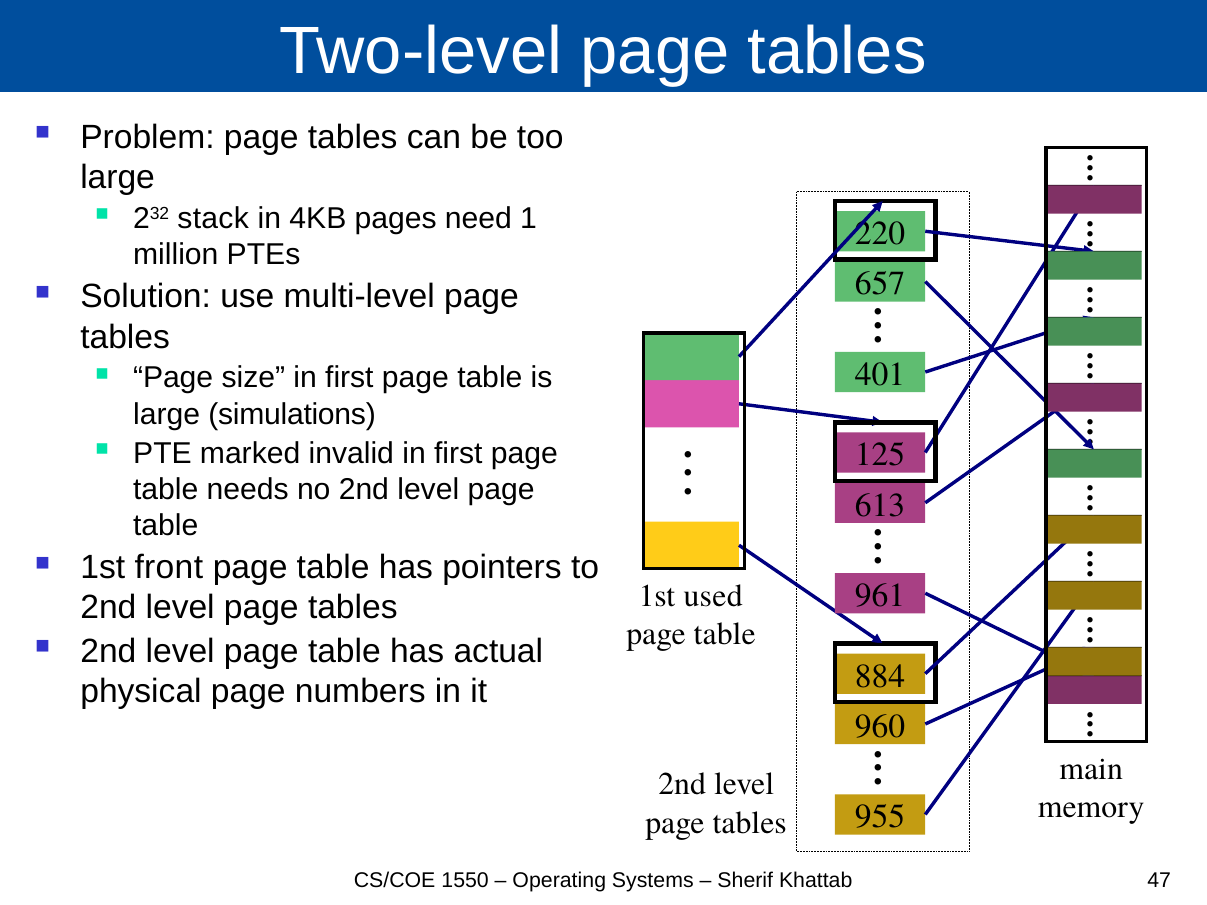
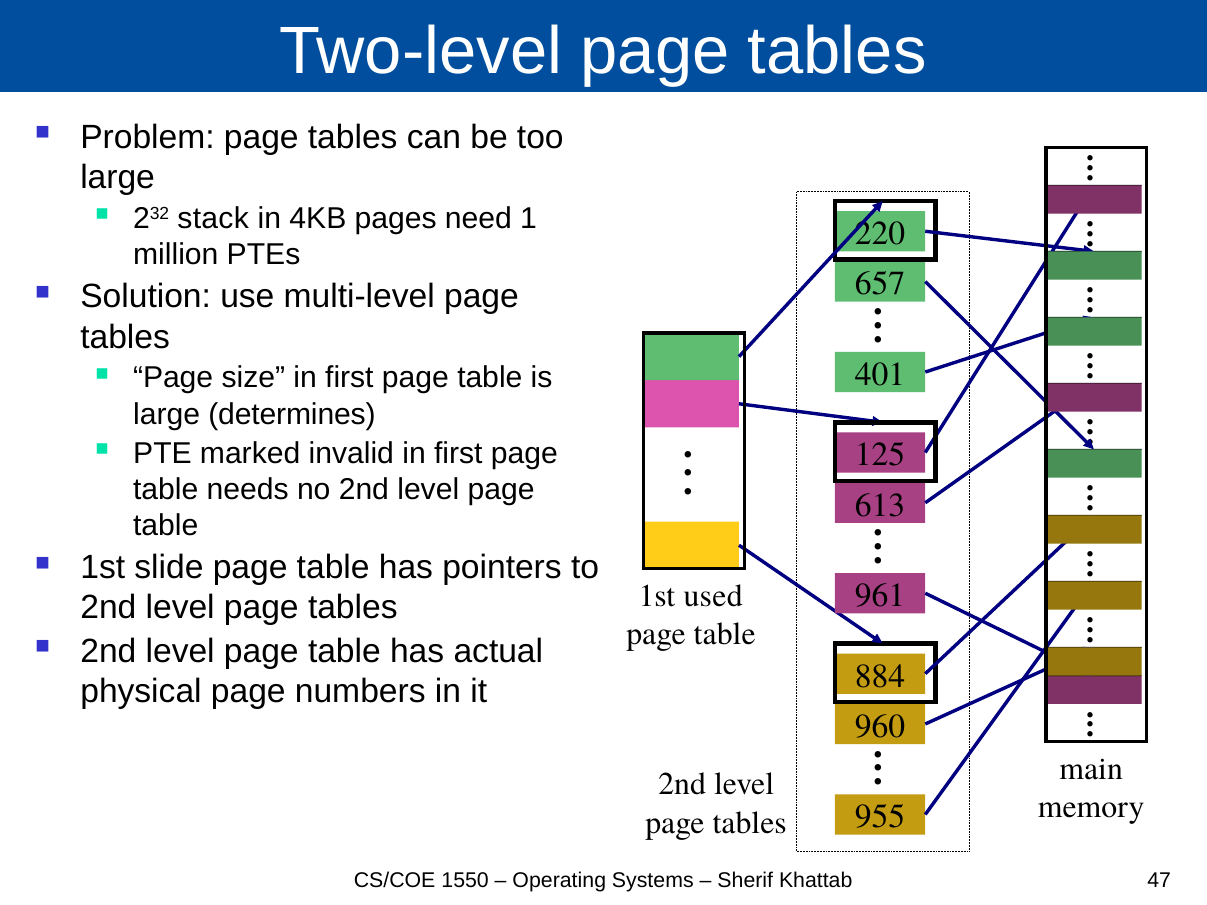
simulations: simulations -> determines
front: front -> slide
